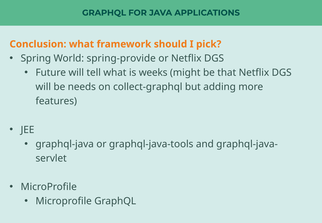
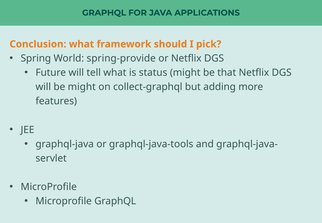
weeks: weeks -> status
be needs: needs -> might
